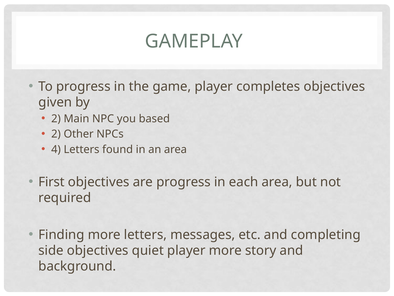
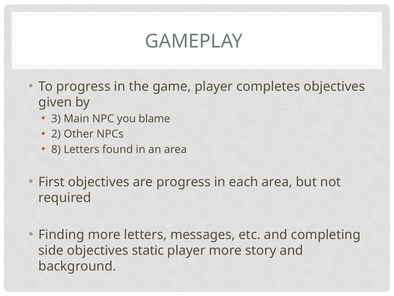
2 at (56, 119): 2 -> 3
based: based -> blame
4: 4 -> 8
quiet: quiet -> static
